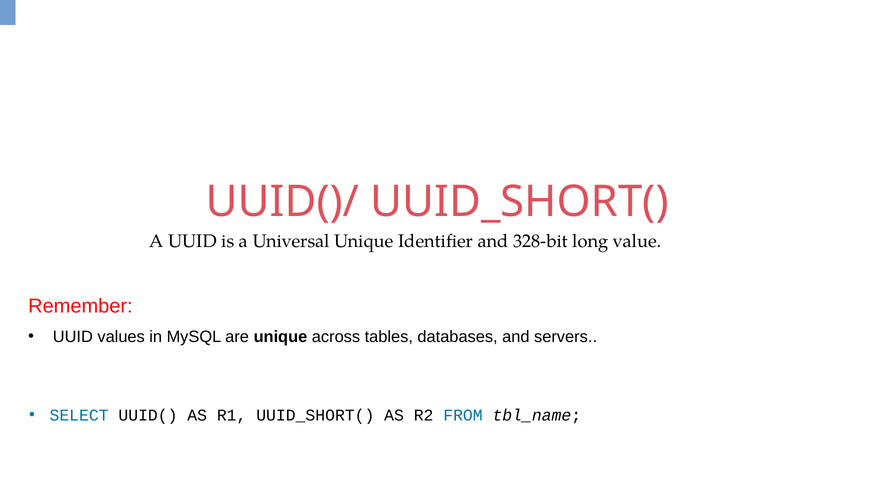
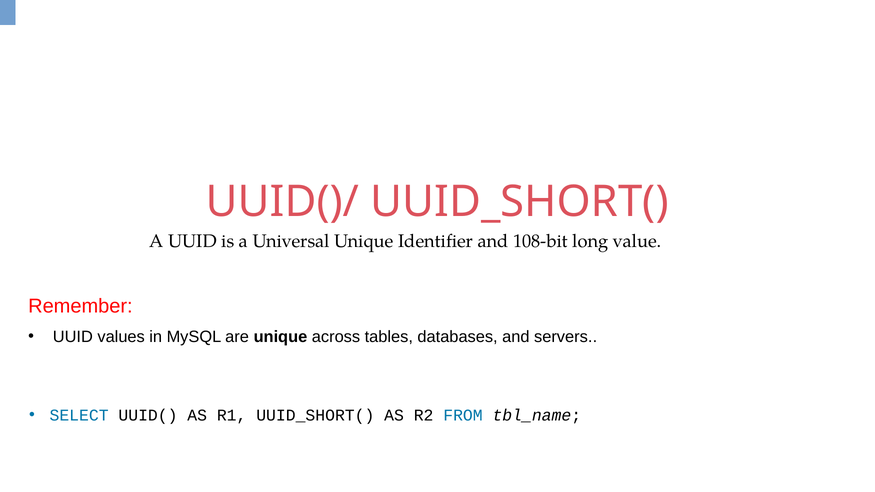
328-bit: 328-bit -> 108-bit
